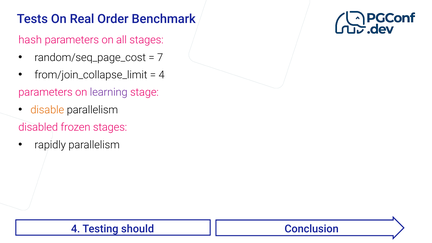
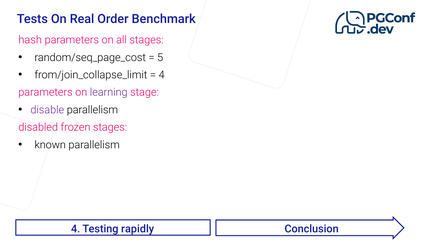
7: 7 -> 5
disable colour: orange -> purple
rapidly: rapidly -> known
should: should -> rapidly
